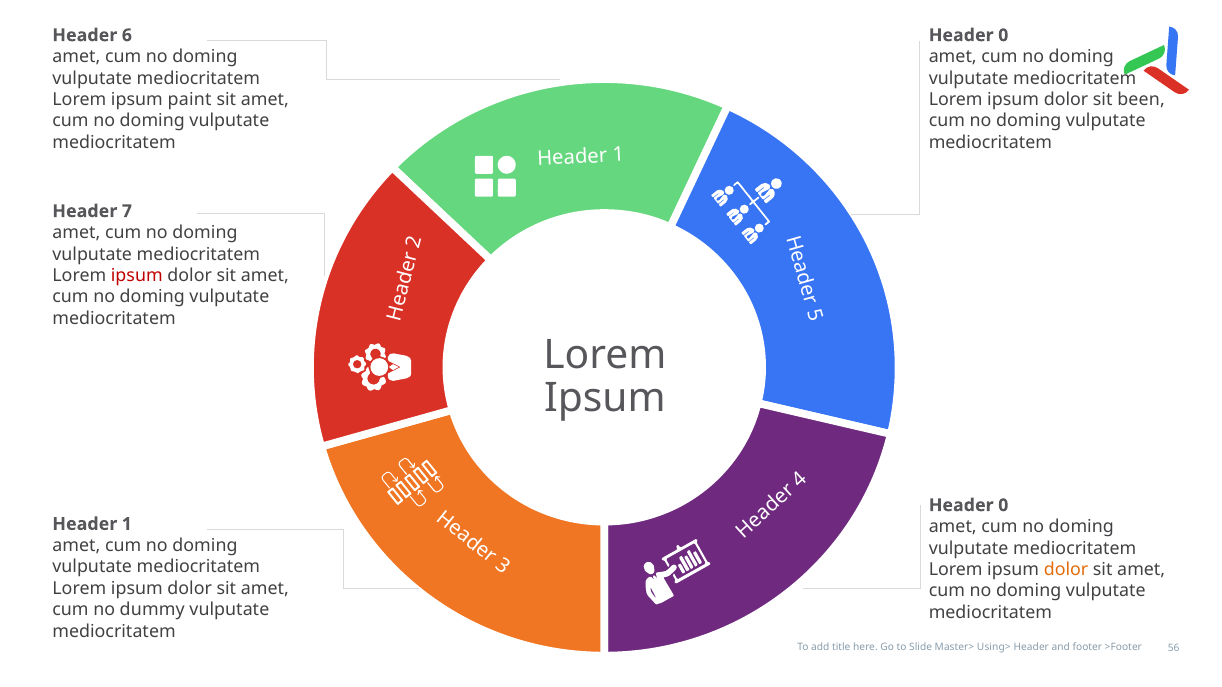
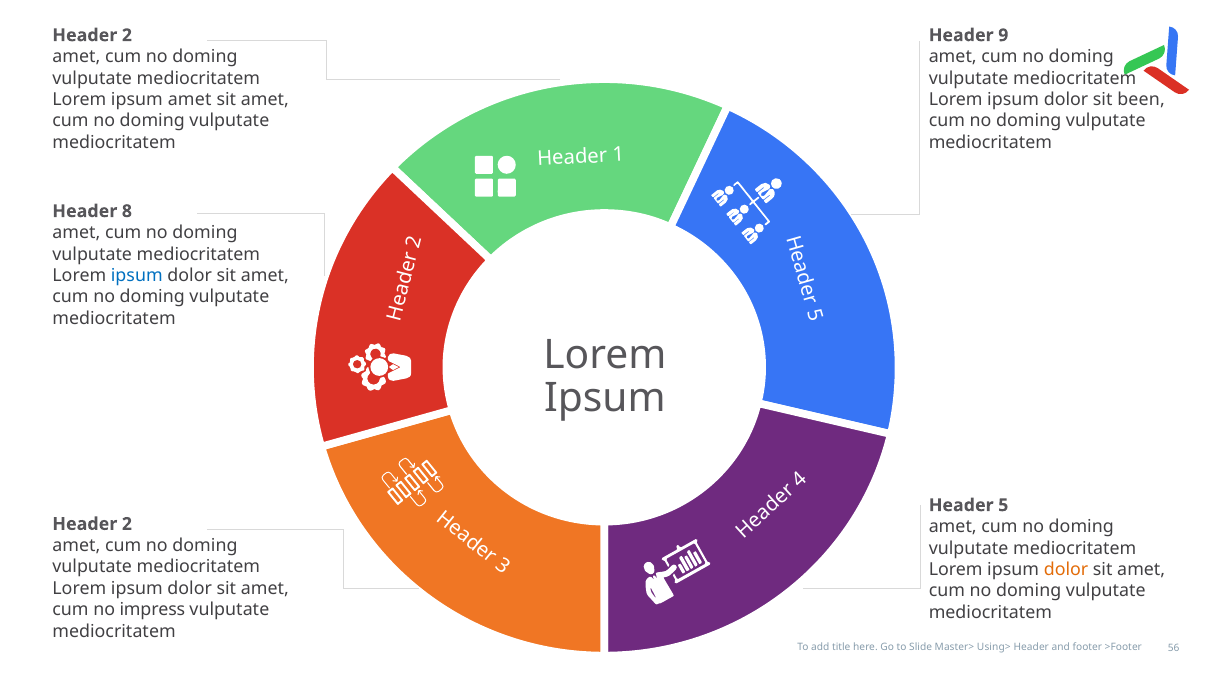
6 at (127, 35): 6 -> 2
0 at (1003, 35): 0 -> 9
ipsum paint: paint -> amet
7: 7 -> 8
ipsum at (137, 276) colour: red -> blue
0 at (1003, 506): 0 -> 5
1 at (127, 524): 1 -> 2
dummy: dummy -> impress
